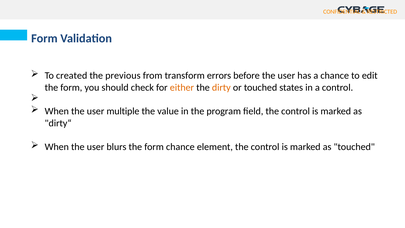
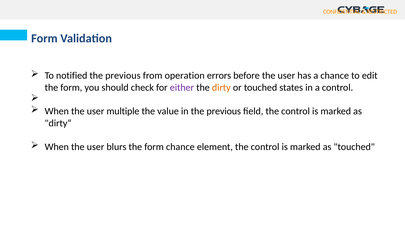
created: created -> notified
transform: transform -> operation
either colour: orange -> purple
in the program: program -> previous
